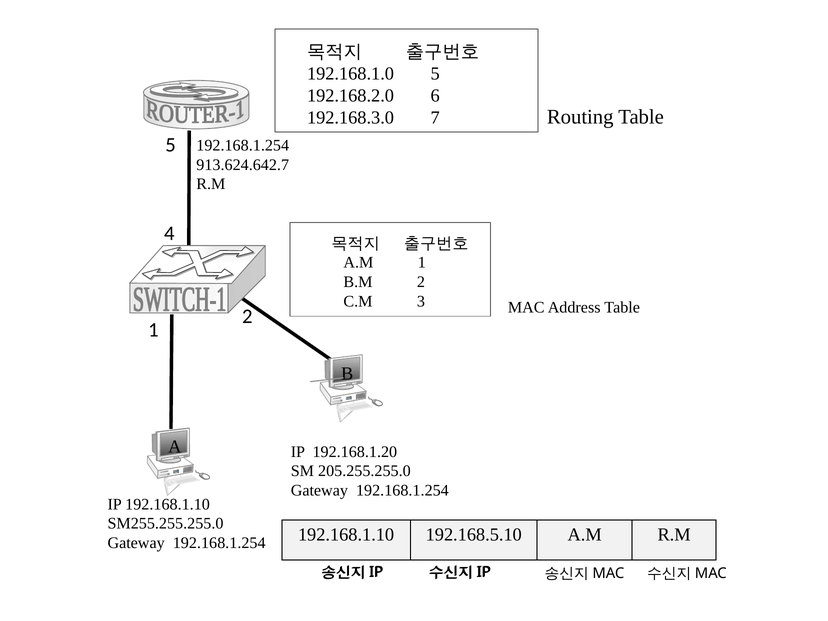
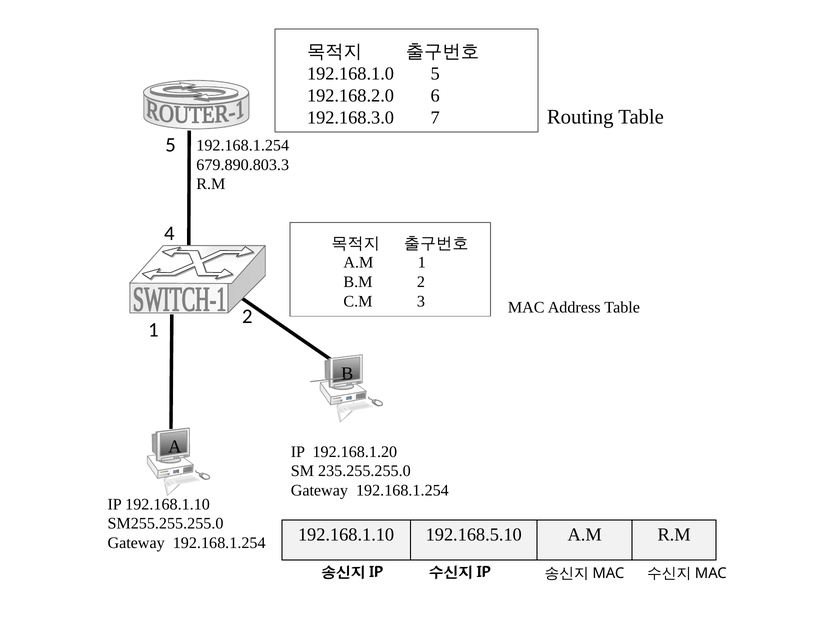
913.624.642.7: 913.624.642.7 -> 679.890.803.3
205.255.255.0: 205.255.255.0 -> 235.255.255.0
